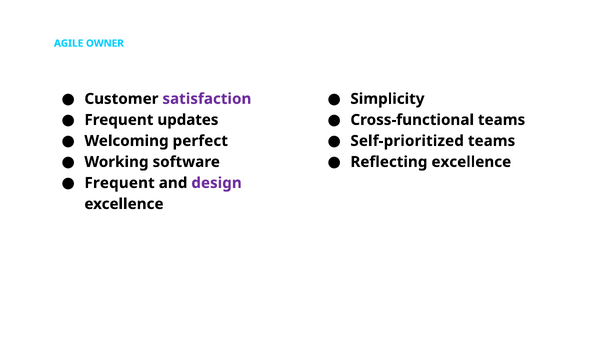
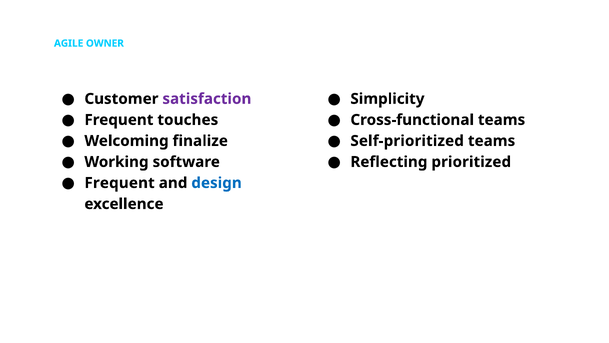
updates: updates -> touches
perfect: perfect -> finalize
Reflecting excellence: excellence -> prioritized
design colour: purple -> blue
